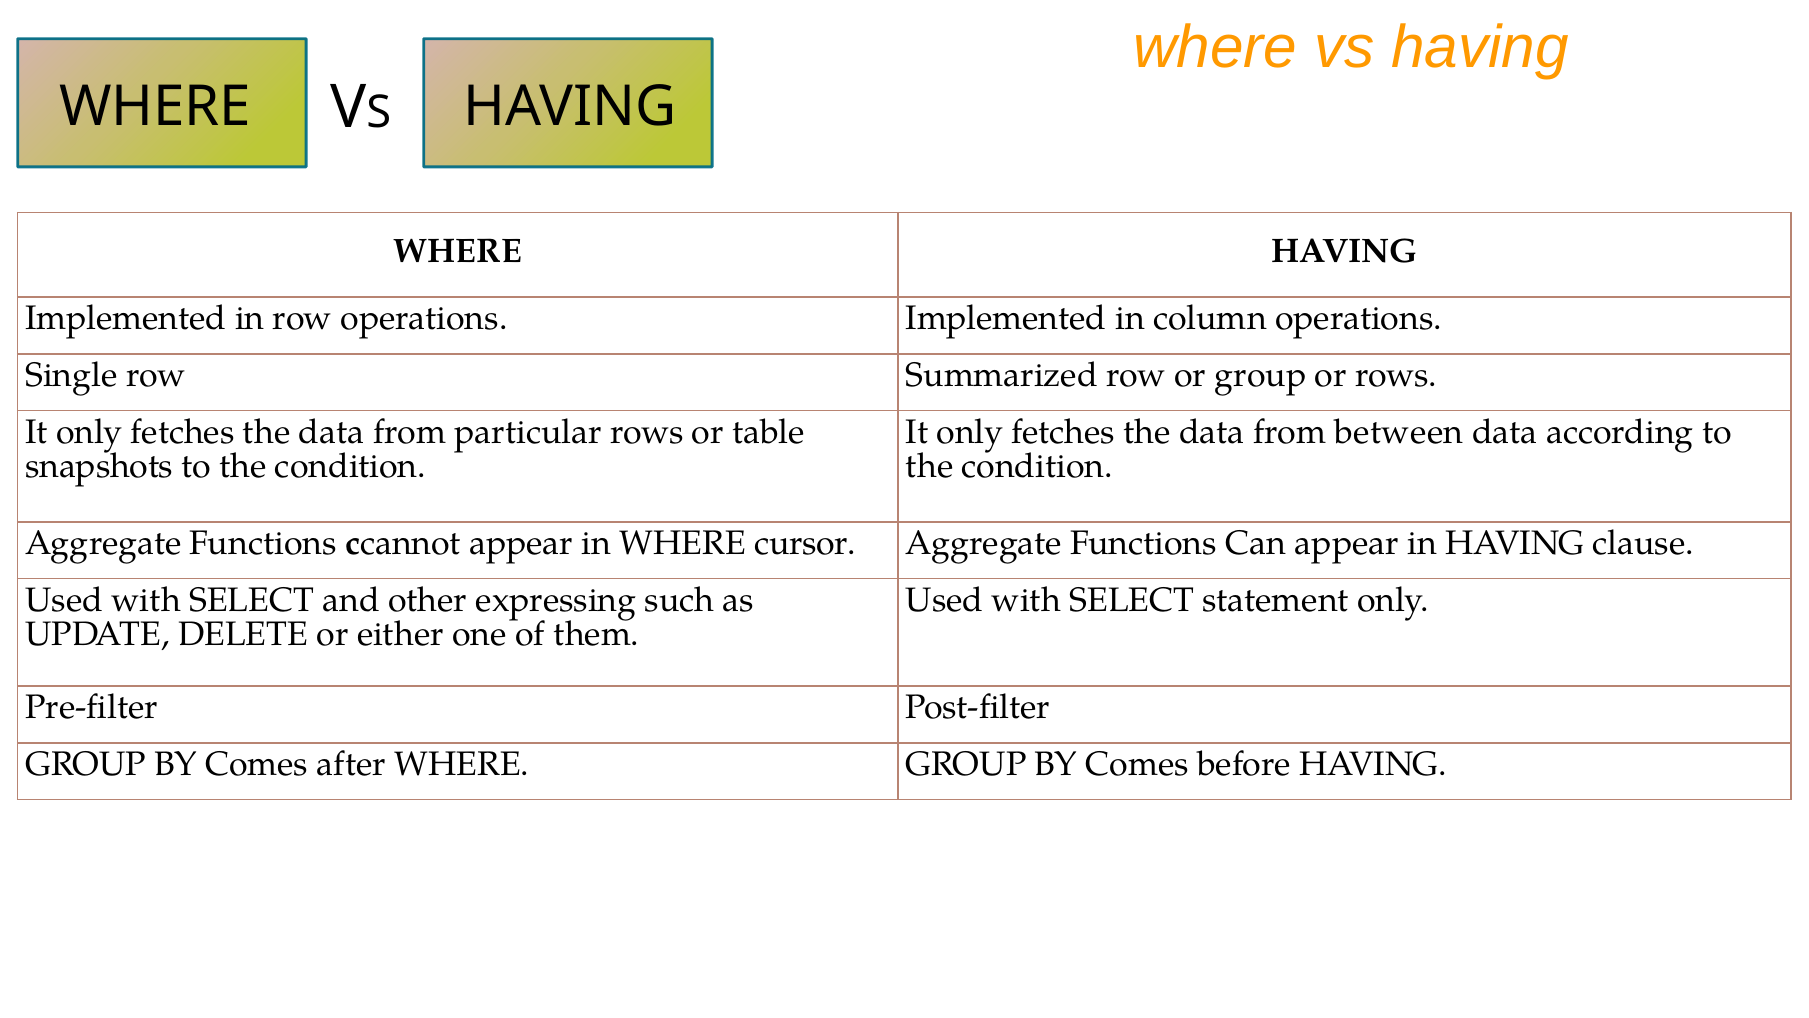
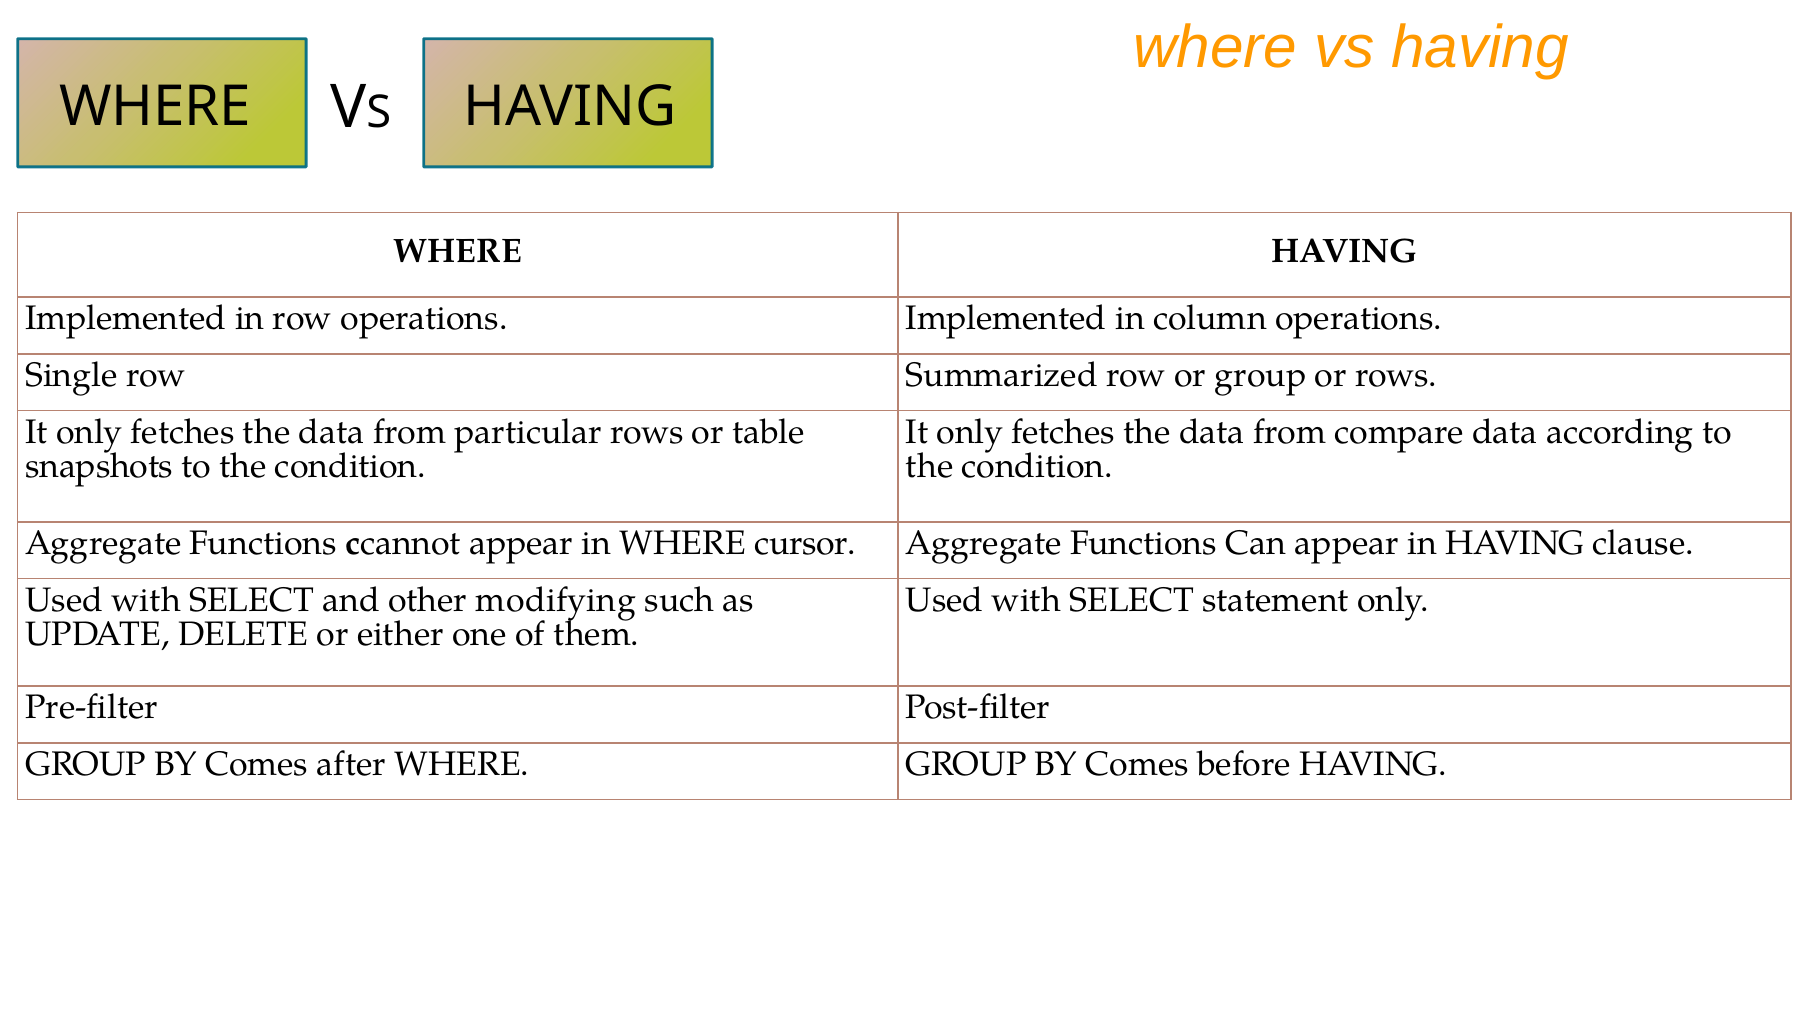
between: between -> compare
expressing: expressing -> modifying
